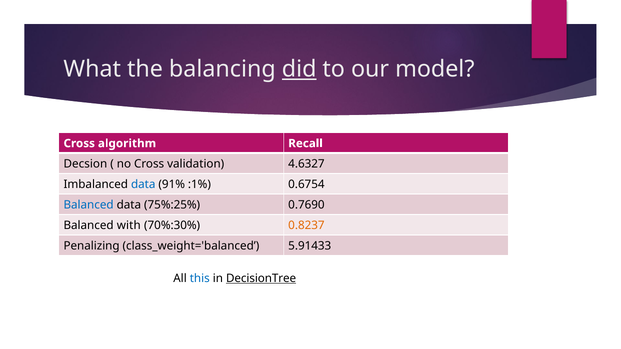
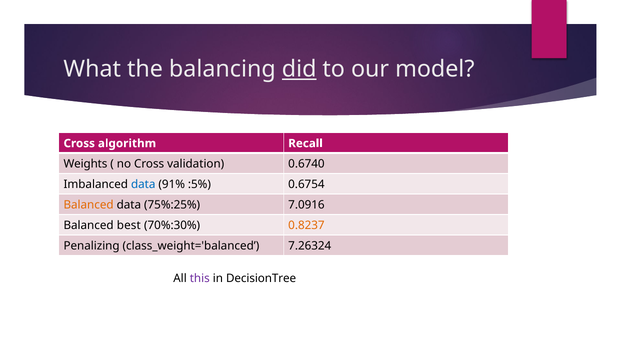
Decsion: Decsion -> Weights
4.6327: 4.6327 -> 0.6740
:1%: :1% -> :5%
Balanced at (89, 205) colour: blue -> orange
0.7690: 0.7690 -> 7.0916
with: with -> best
5.91433: 5.91433 -> 7.26324
this colour: blue -> purple
DecisionTree underline: present -> none
